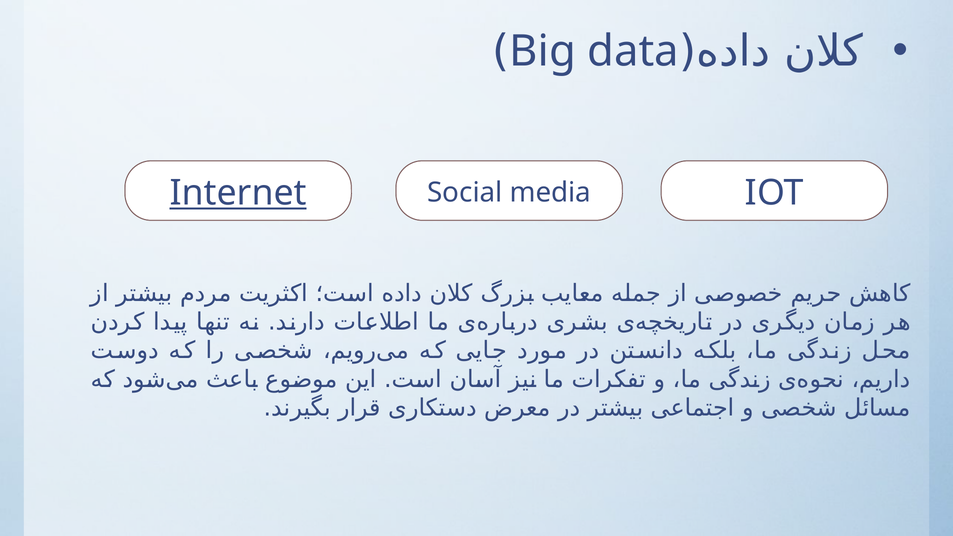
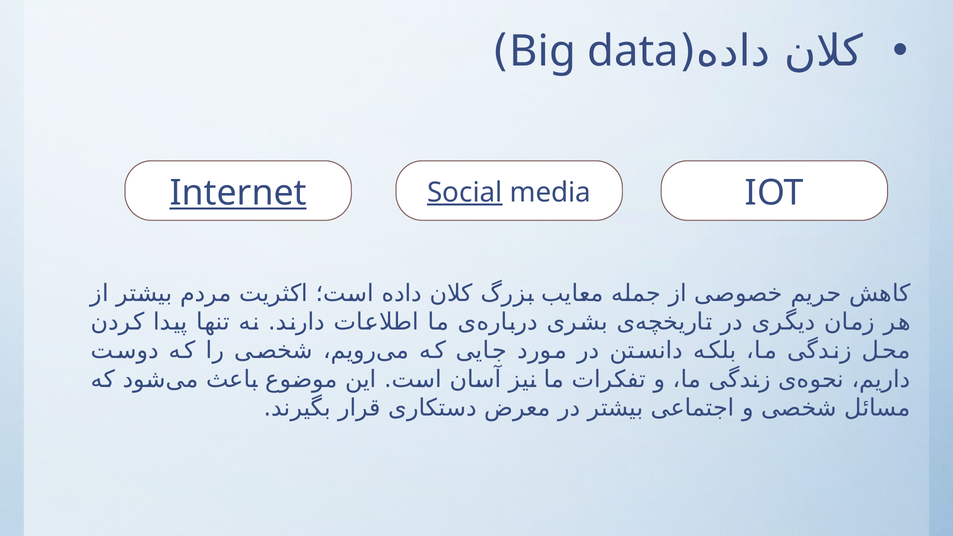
Social underline: none -> present
